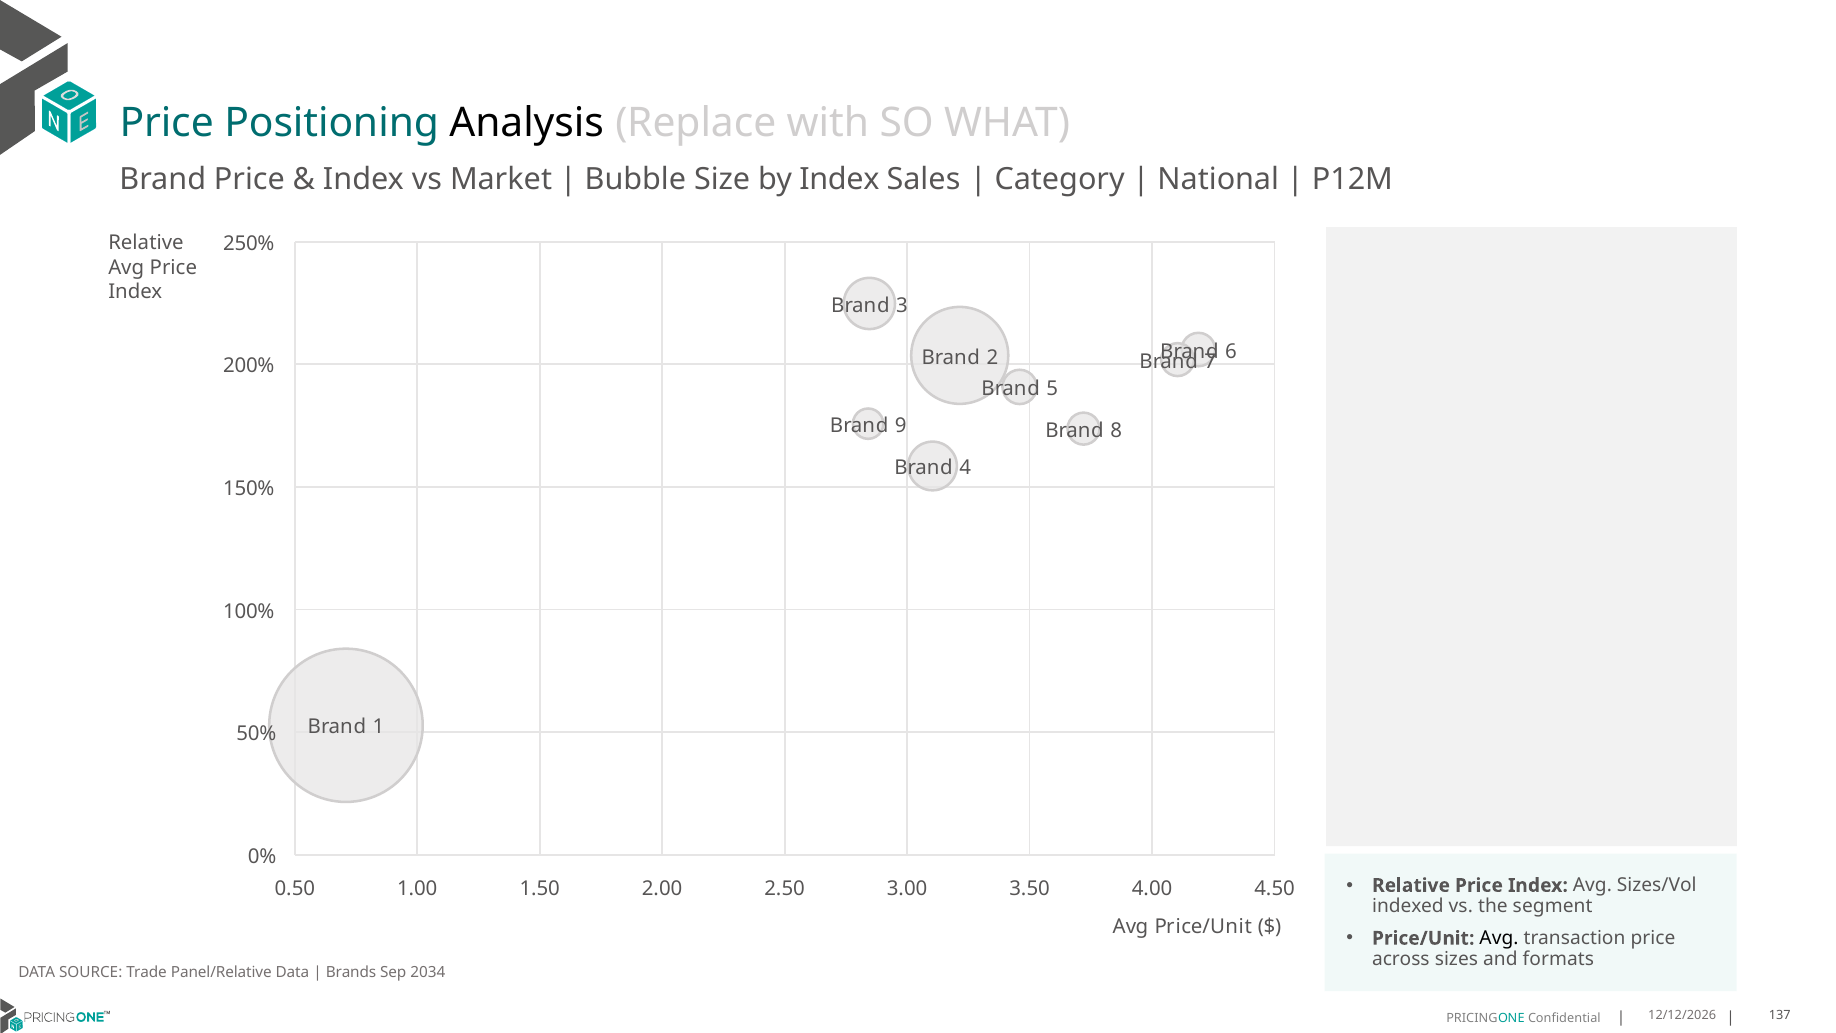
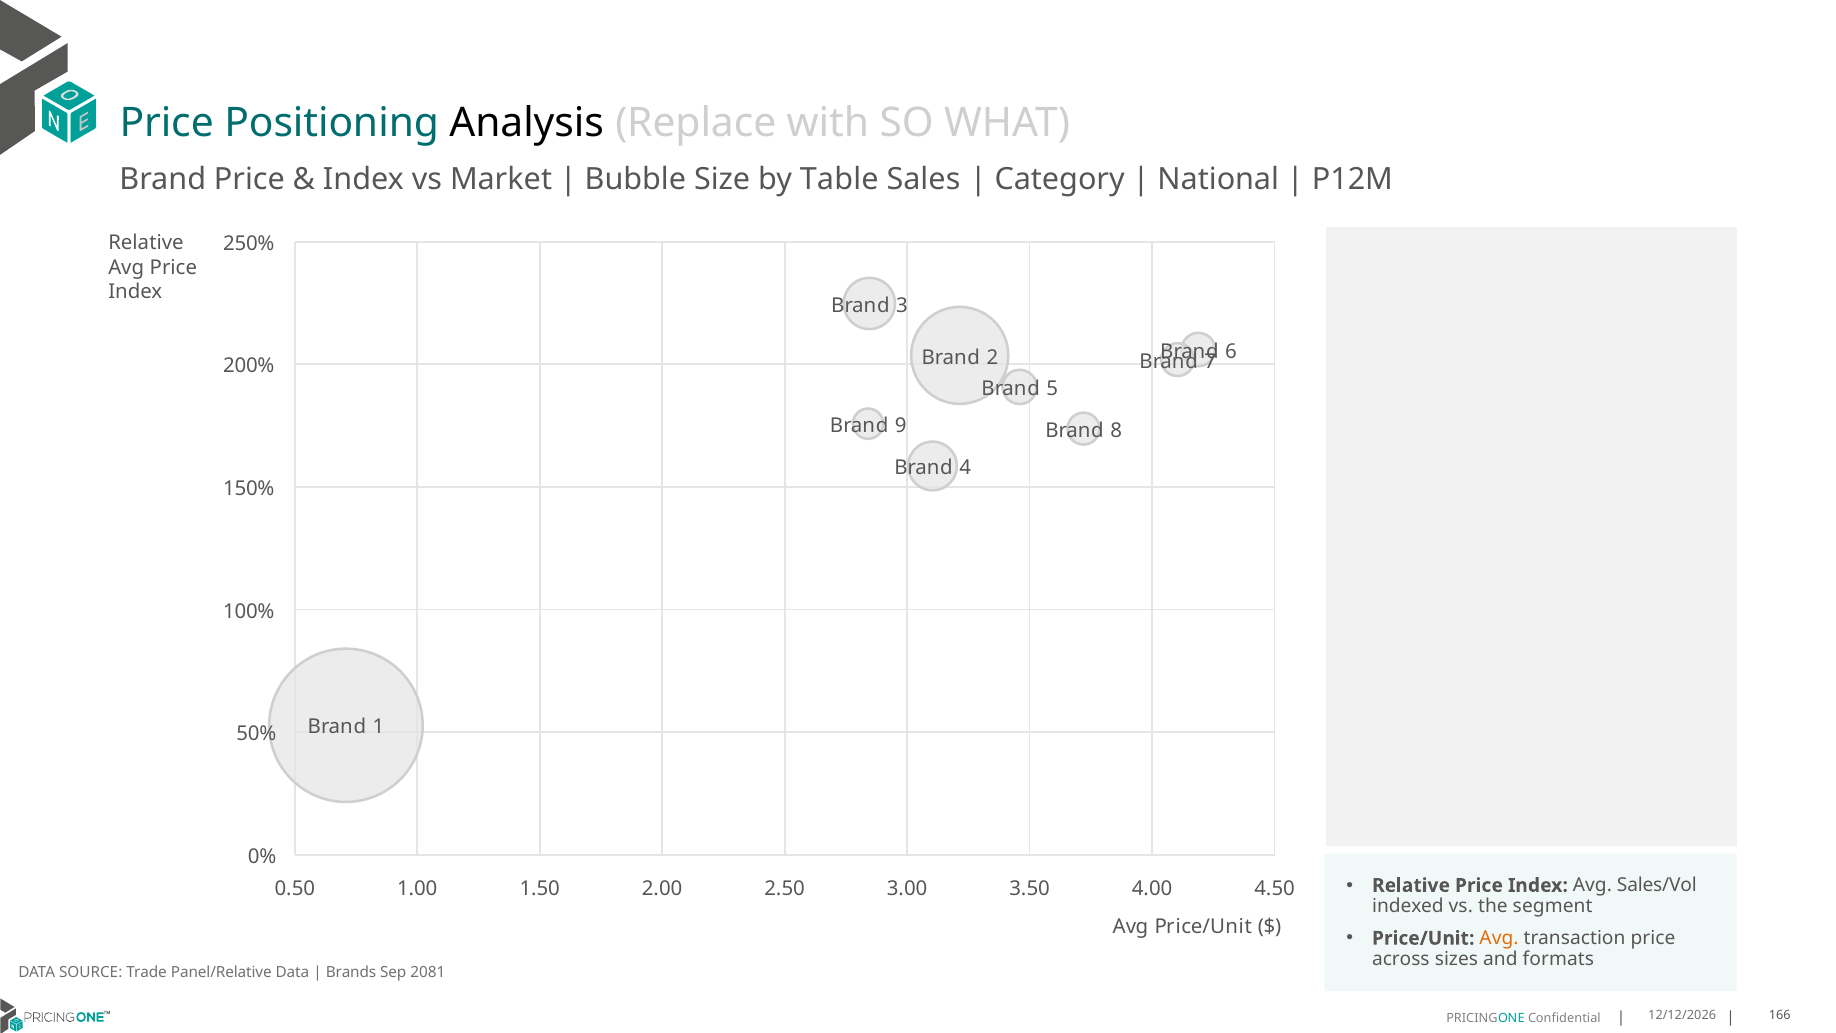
by Index: Index -> Table
Sizes/Vol: Sizes/Vol -> Sales/Vol
Avg at (1499, 938) colour: black -> orange
2034: 2034 -> 2081
137: 137 -> 166
